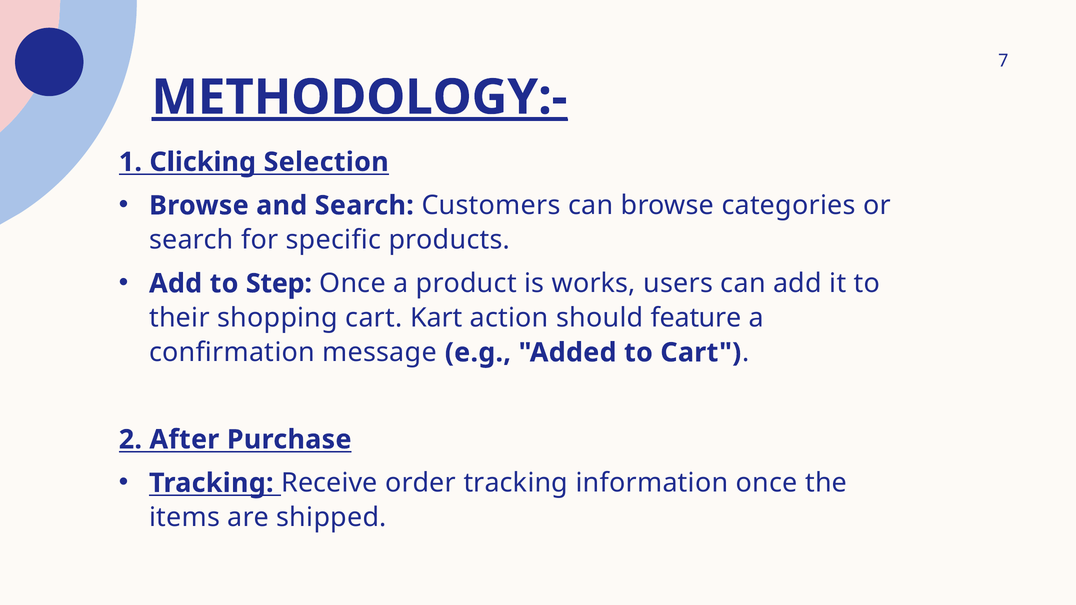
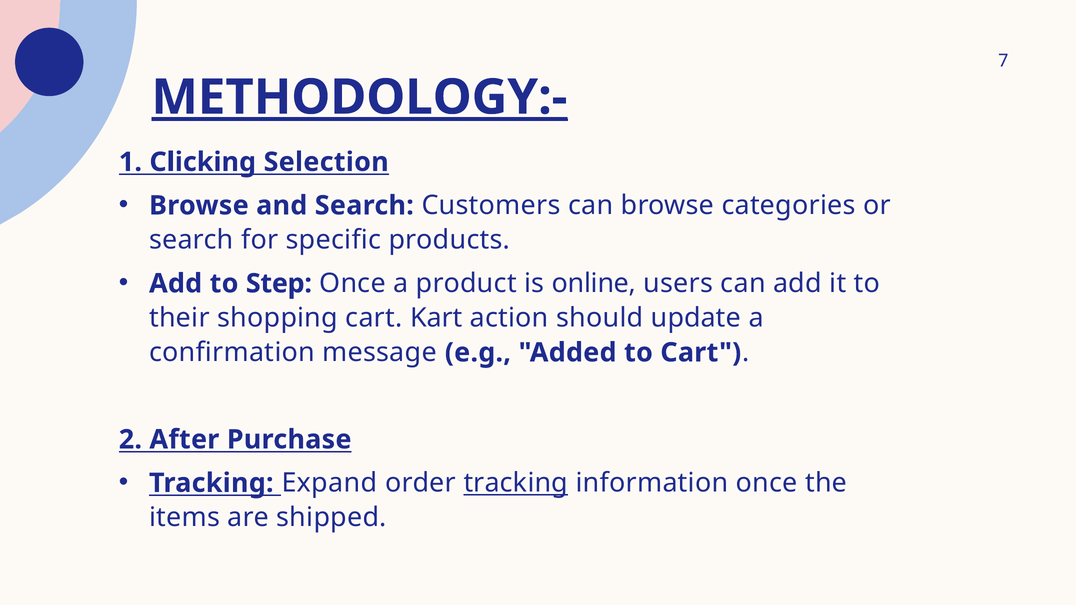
works: works -> online
feature: feature -> update
Receive: Receive -> Expand
tracking at (516, 483) underline: none -> present
